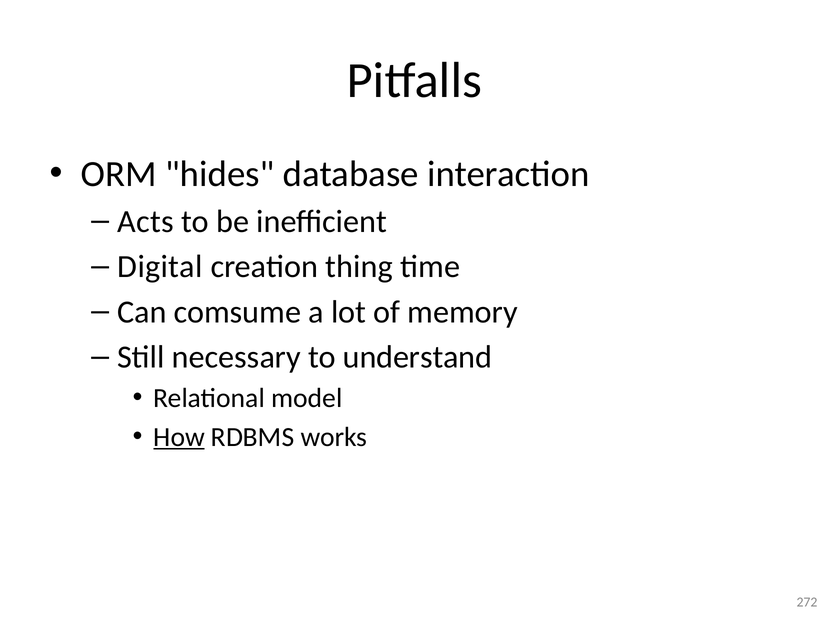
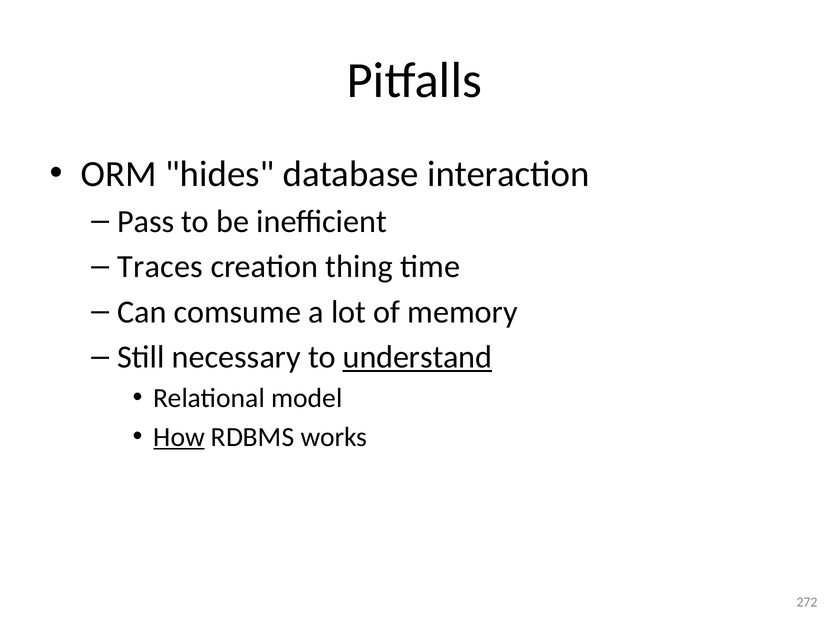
Acts: Acts -> Pass
Digital: Digital -> Traces
understand underline: none -> present
